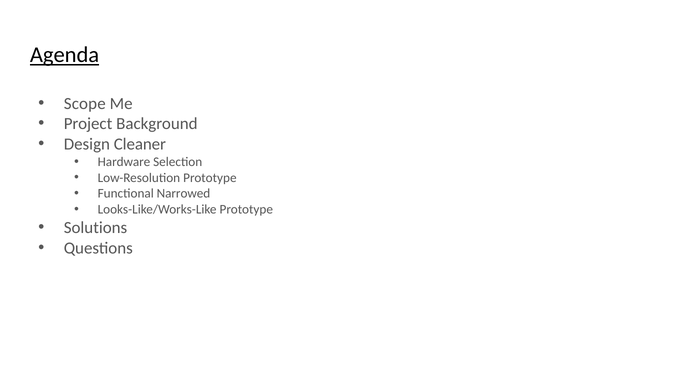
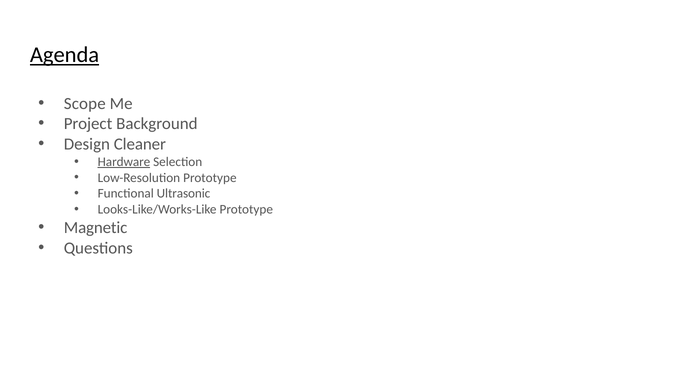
Hardware underline: none -> present
Narrowed: Narrowed -> Ultrasonic
Solutions: Solutions -> Magnetic
